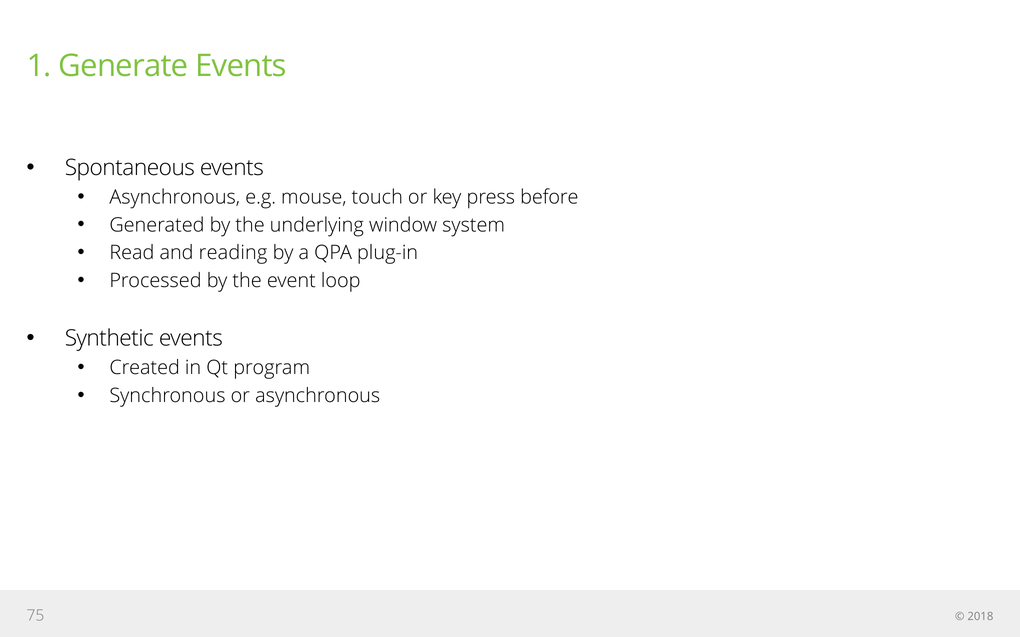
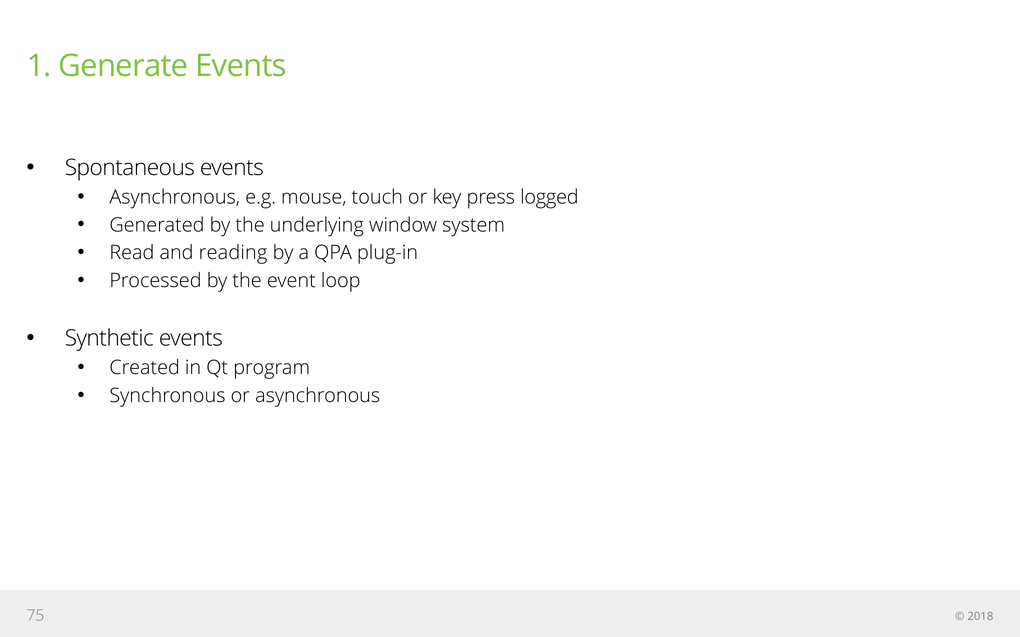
before: before -> logged
